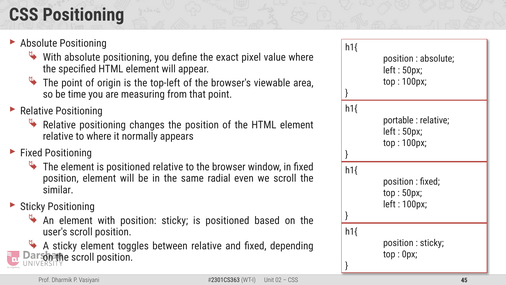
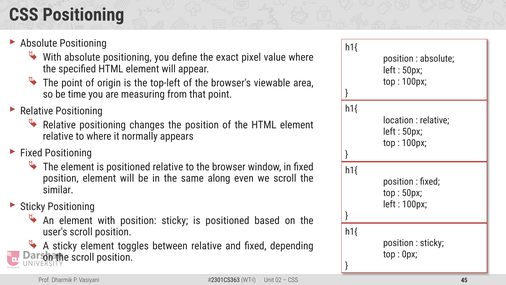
portable: portable -> location
radial: radial -> along
